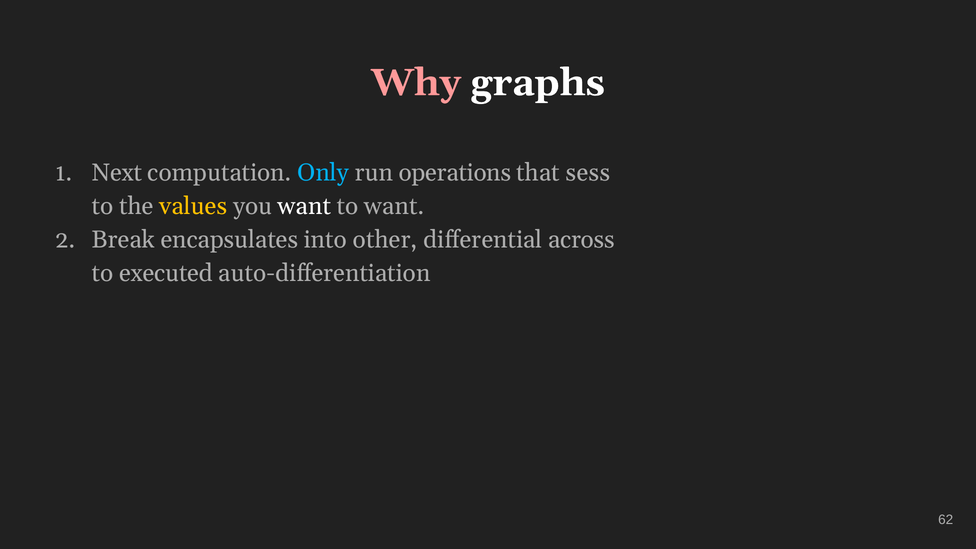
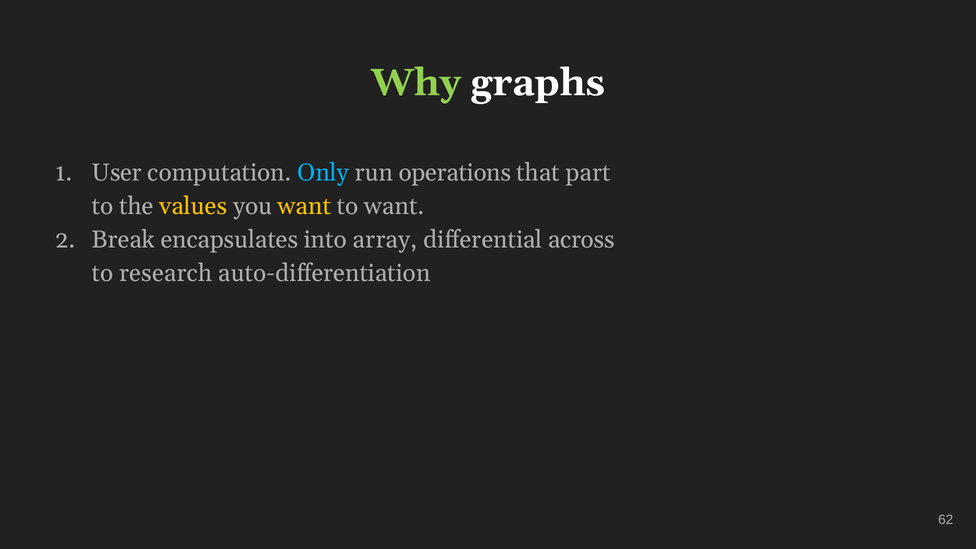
Why colour: pink -> light green
Next: Next -> User
sess: sess -> part
want at (305, 206) colour: white -> yellow
other: other -> array
executed: executed -> research
